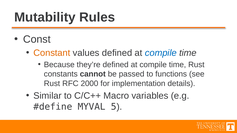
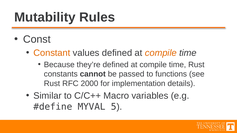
compile at (161, 53) colour: blue -> orange
